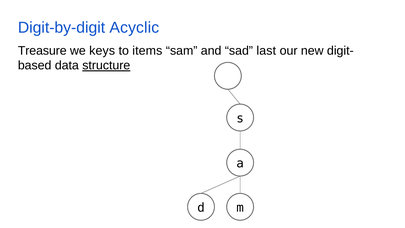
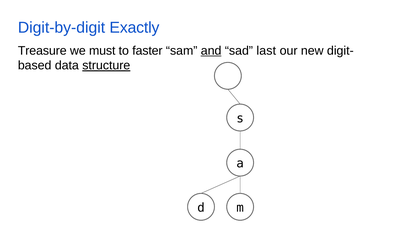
Acyclic: Acyclic -> Exactly
keys: keys -> must
items: items -> faster
and underline: none -> present
